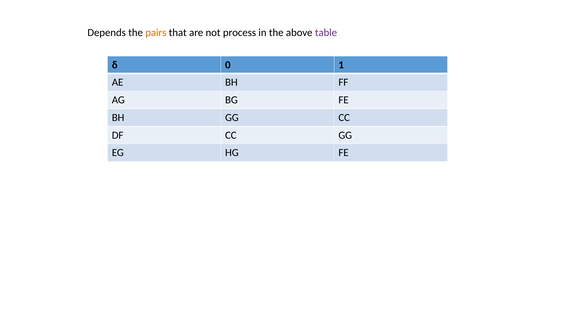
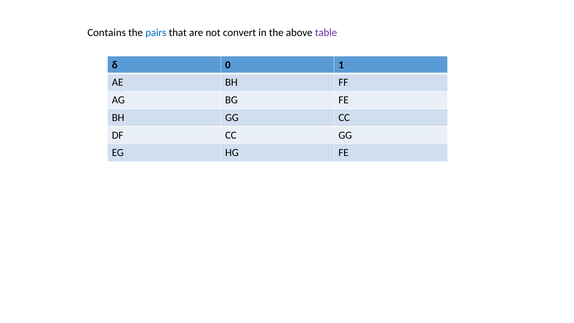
Depends: Depends -> Contains
pairs colour: orange -> blue
process: process -> convert
